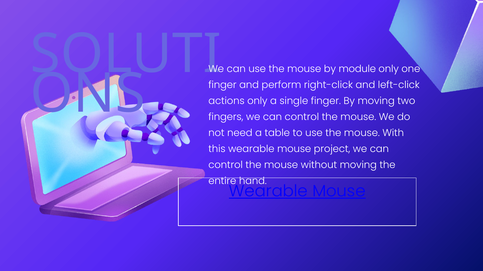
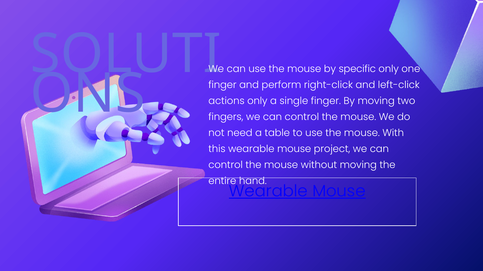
module: module -> specific
